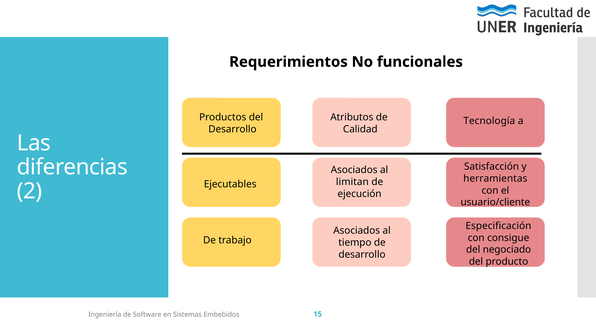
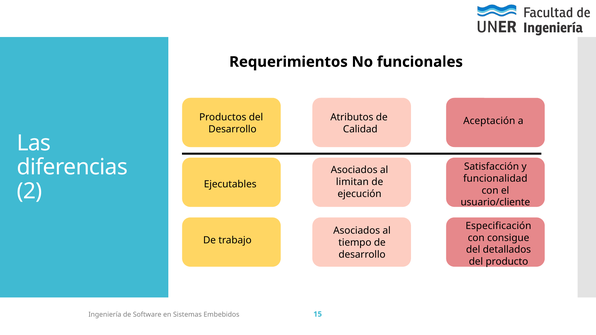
Tecnología: Tecnología -> Aceptación
herramientas: herramientas -> funcionalidad
negociado: negociado -> detallados
